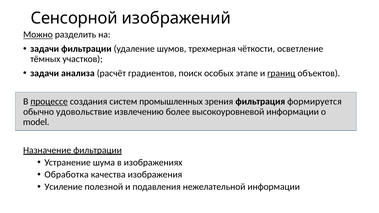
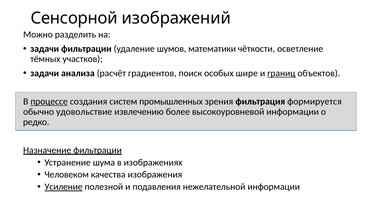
Можно underline: present -> none
трехмерная: трехмерная -> математики
этапе: этапе -> шире
model: model -> редко
Обработка: Обработка -> Человеком
Усиление underline: none -> present
